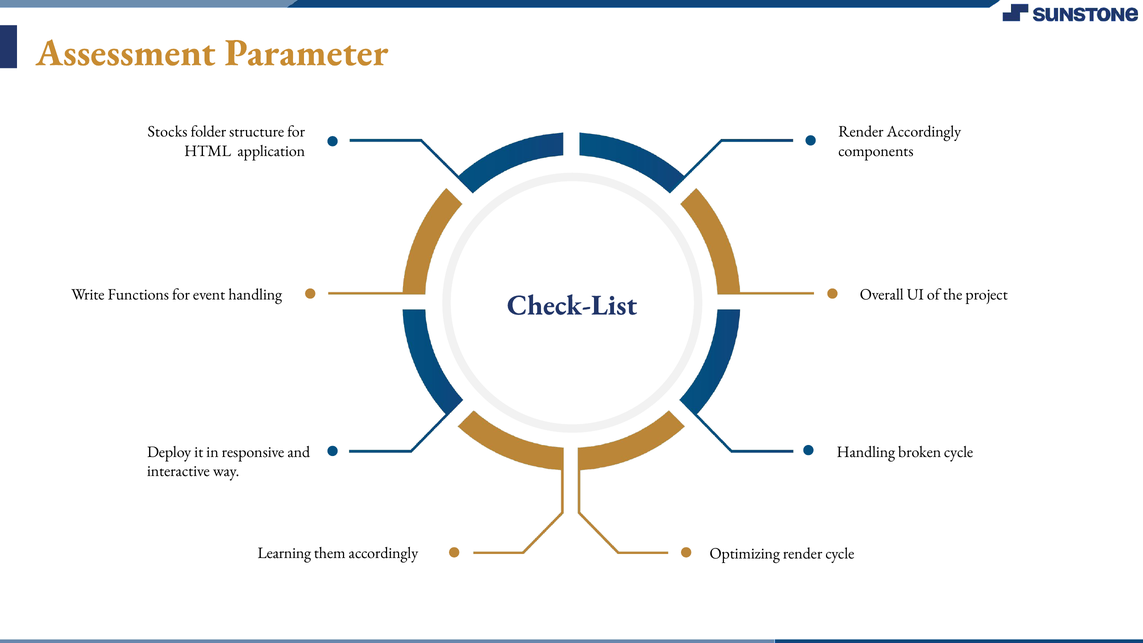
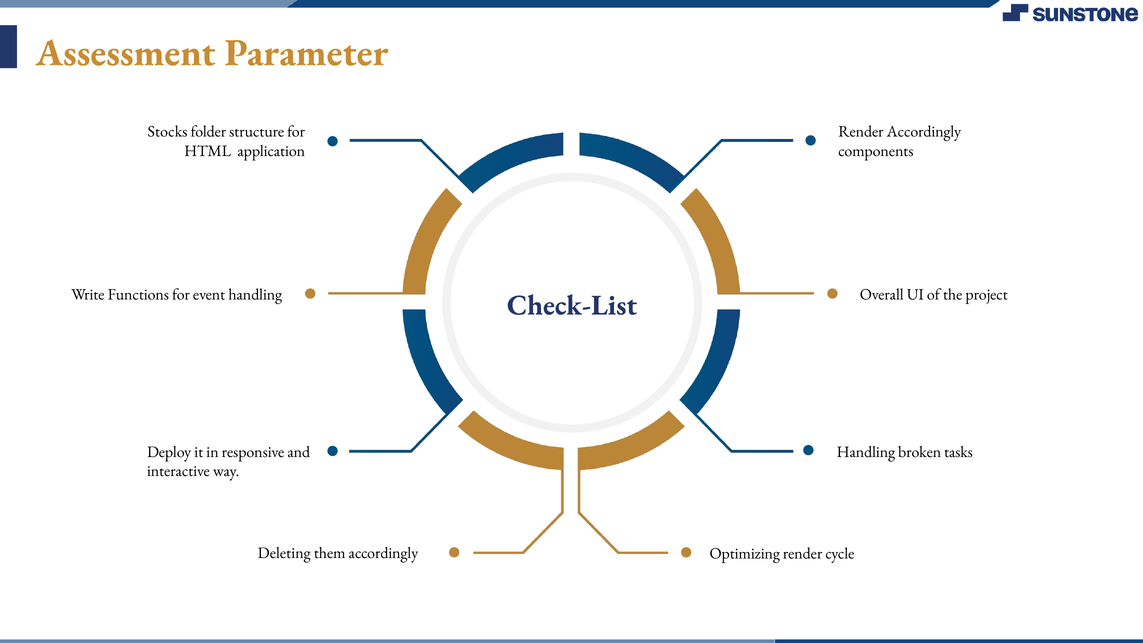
broken cycle: cycle -> tasks
Learning: Learning -> Deleting
